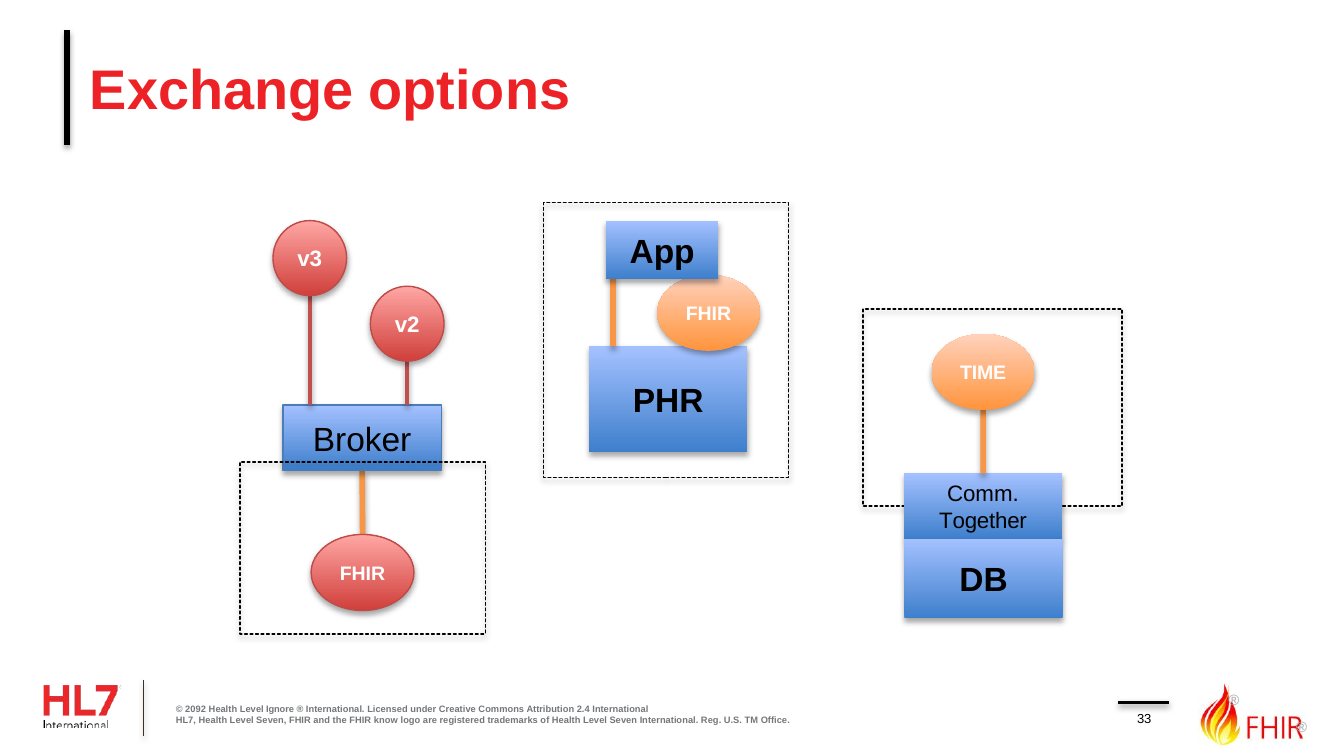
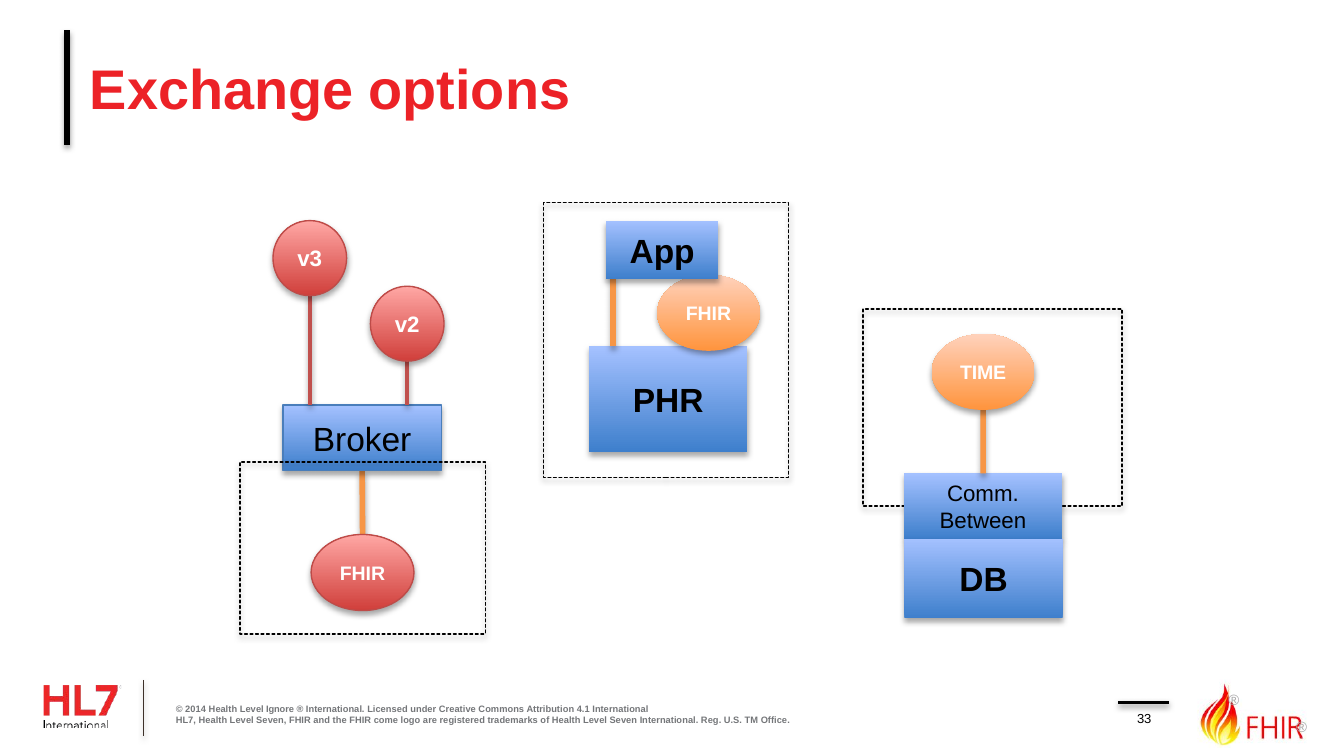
Together: Together -> Between
2092: 2092 -> 2014
2.4: 2.4 -> 4.1
know: know -> come
